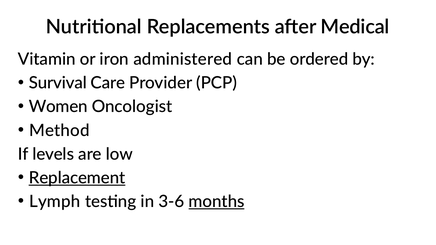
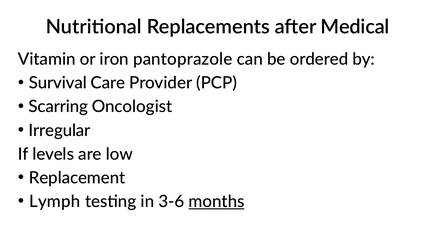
administered: administered -> pantoprazole
Women: Women -> Scarring
Method: Method -> Irregular
Replacement underline: present -> none
